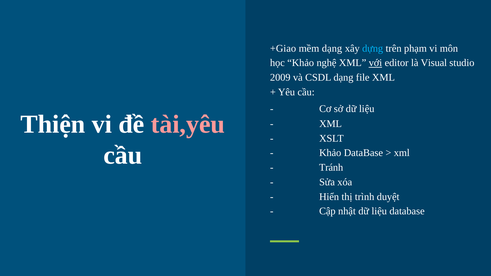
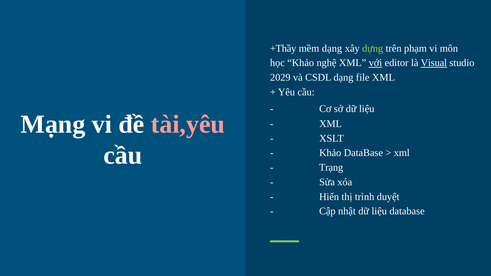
+Giao: +Giao -> +Thầy
dựng colour: light blue -> light green
Visual underline: none -> present
2009: 2009 -> 2029
Thiện: Thiện -> Mạng
Tránh: Tránh -> Trạng
